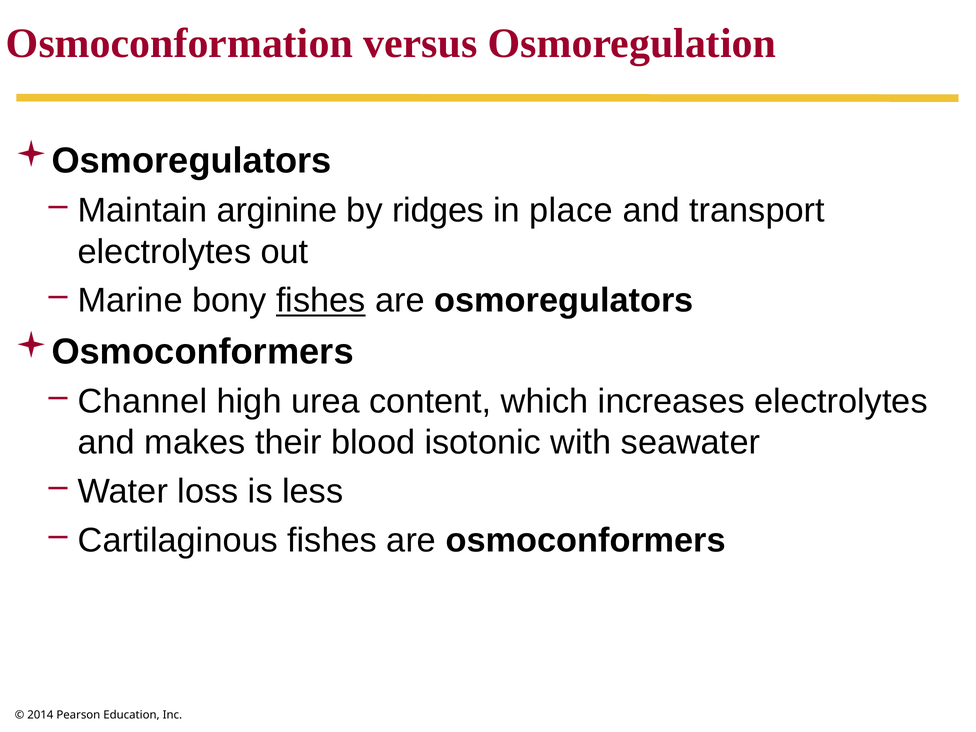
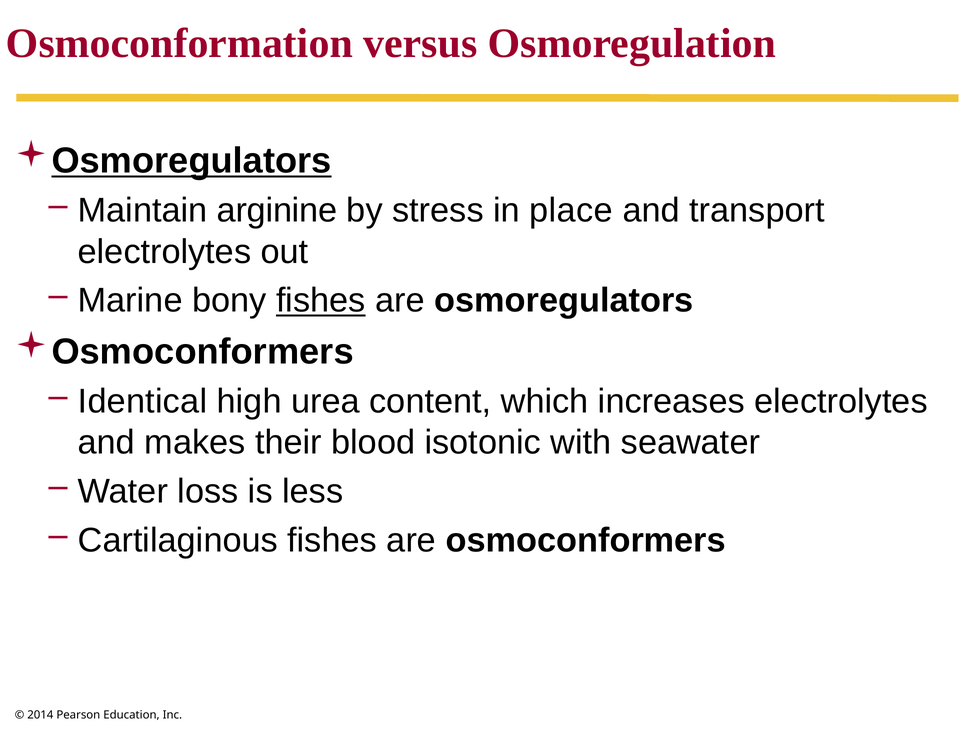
Osmoregulators at (192, 161) underline: none -> present
ridges: ridges -> stress
Channel: Channel -> Identical
